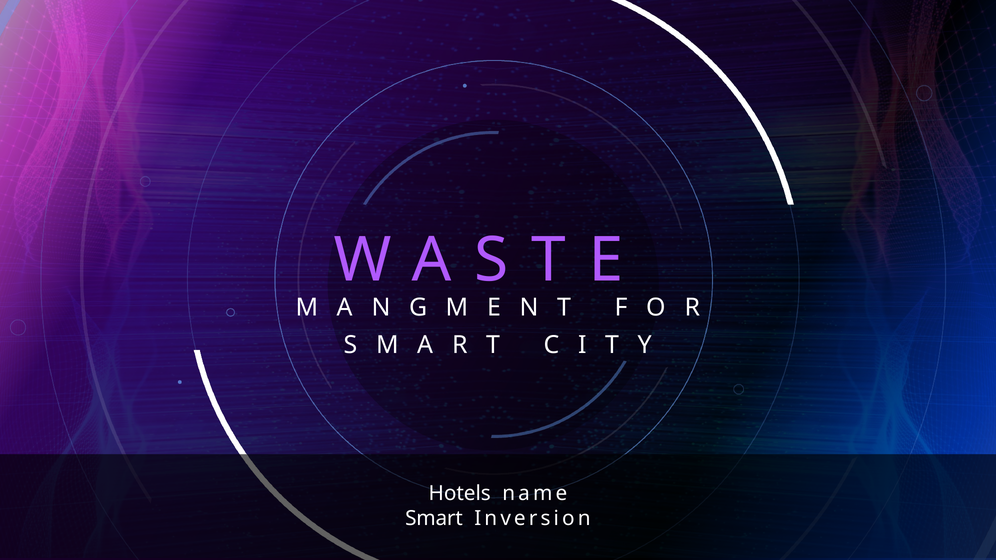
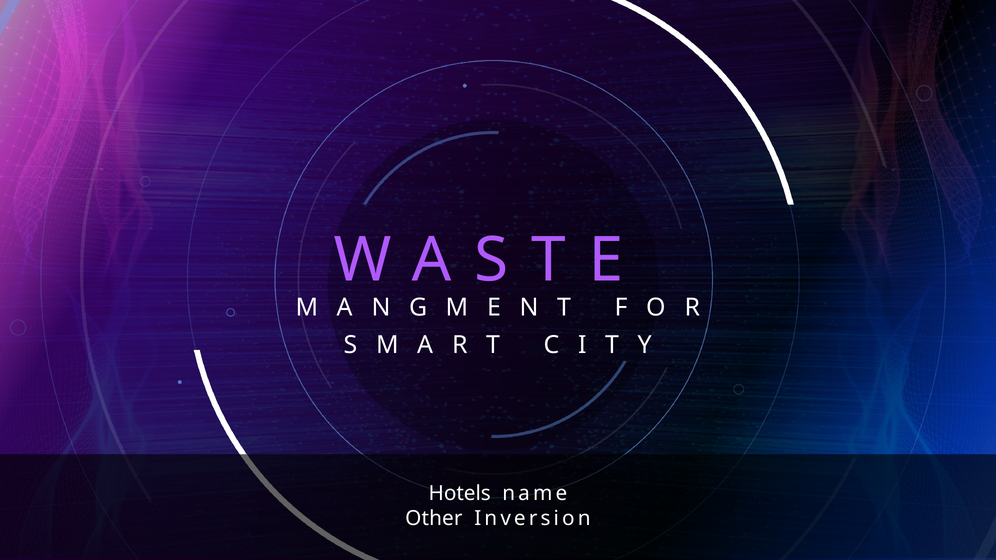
Smart: Smart -> Other
